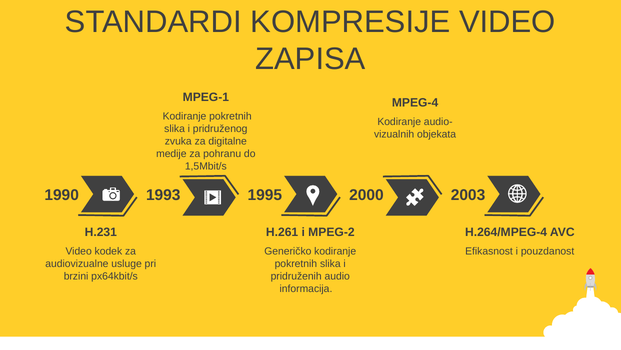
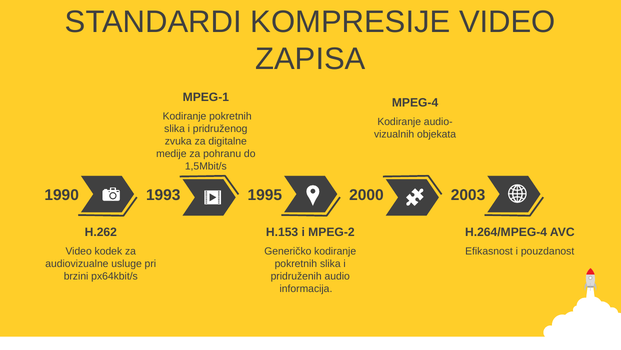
H.231: H.231 -> H.262
H.261: H.261 -> H.153
